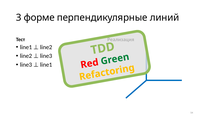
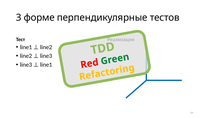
линий: линий -> тестов
